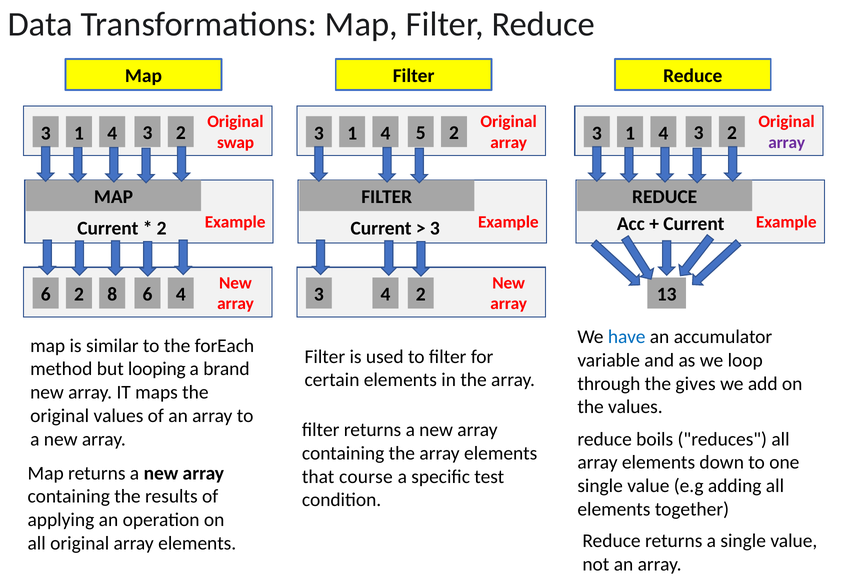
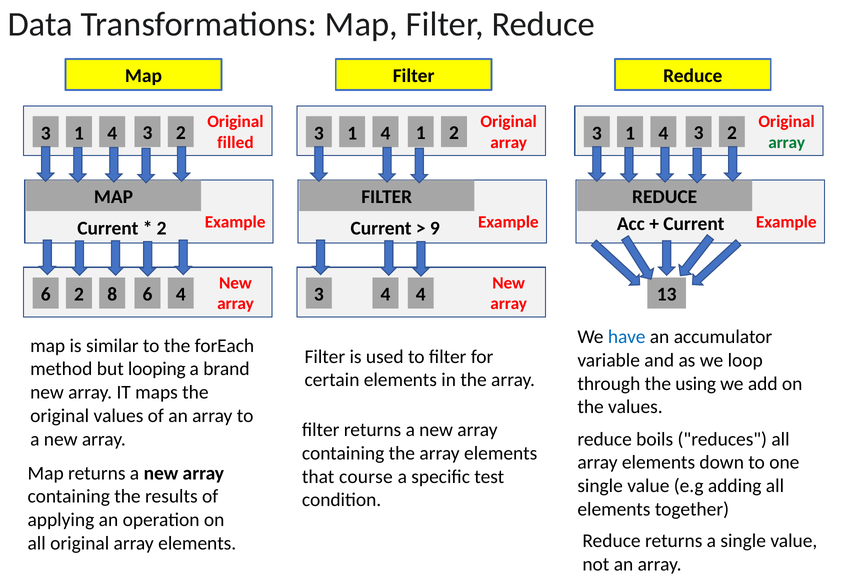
4 5: 5 -> 1
swap: swap -> filled
array at (787, 142) colour: purple -> green
3 at (435, 228): 3 -> 9
4 2: 2 -> 4
gives: gives -> using
